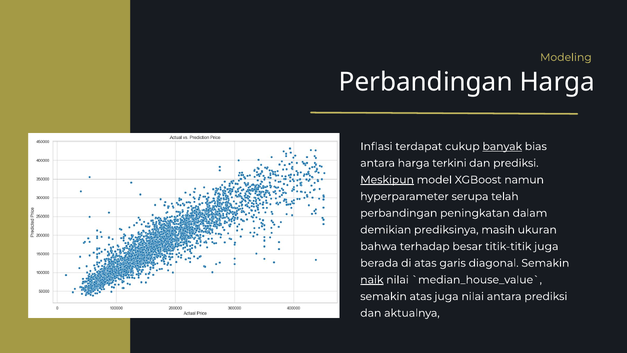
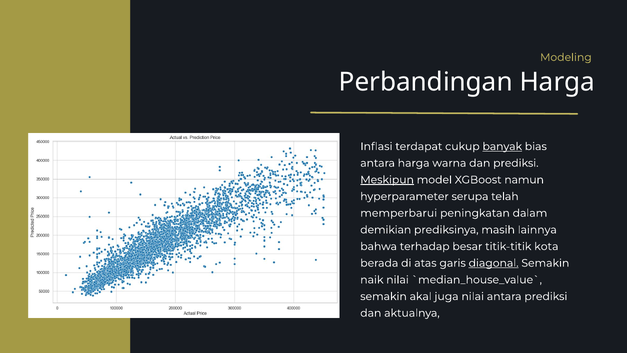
terkini: terkini -> warna
perbandingan at (399, 213): perbandingan -> memperbarui
ukuran: ukuran -> lainnya
titik-titik juga: juga -> kota
diagonal underline: none -> present
naik underline: present -> none
semakin atas: atas -> akal
